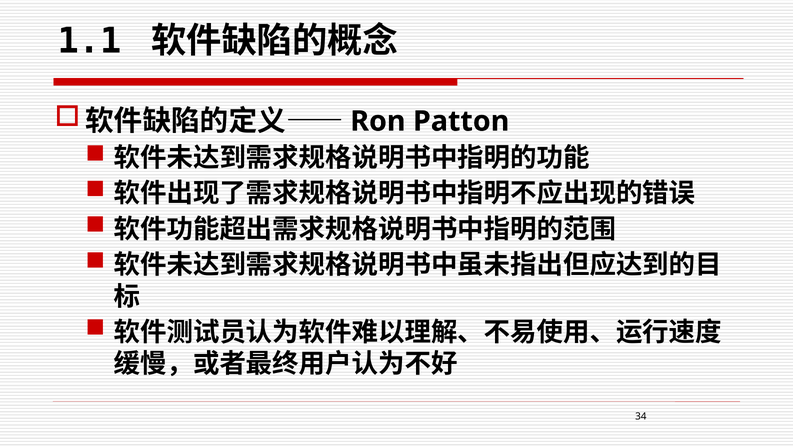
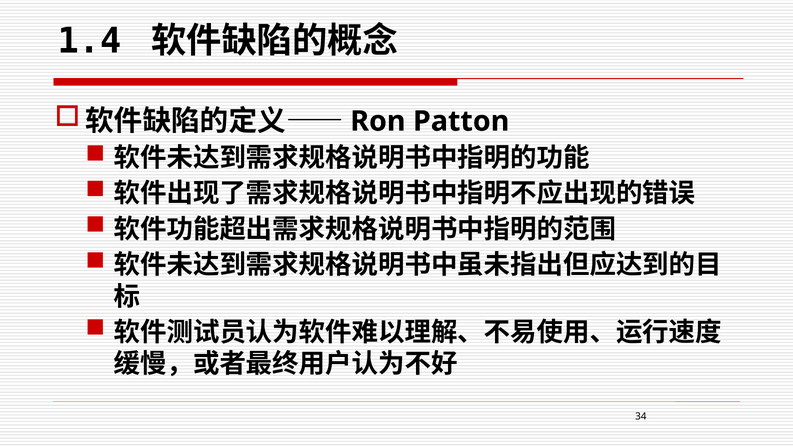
1.1: 1.1 -> 1.4
